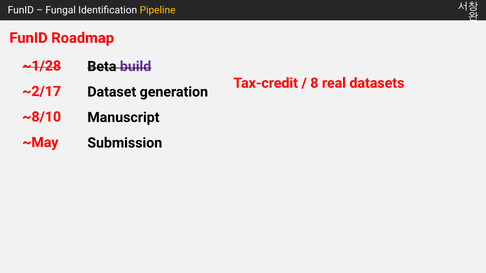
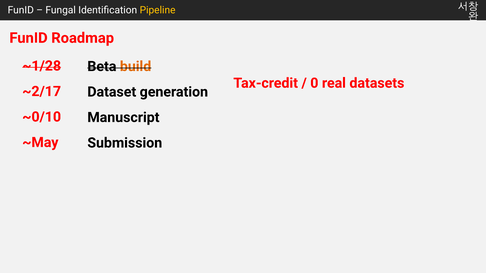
build colour: purple -> orange
8: 8 -> 0
~8/10: ~8/10 -> ~0/10
